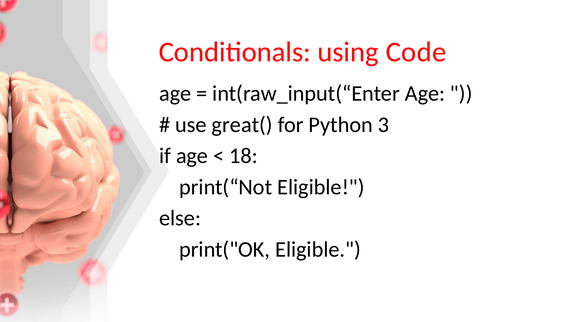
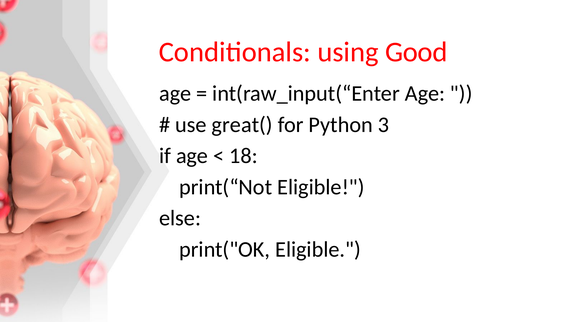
Code: Code -> Good
